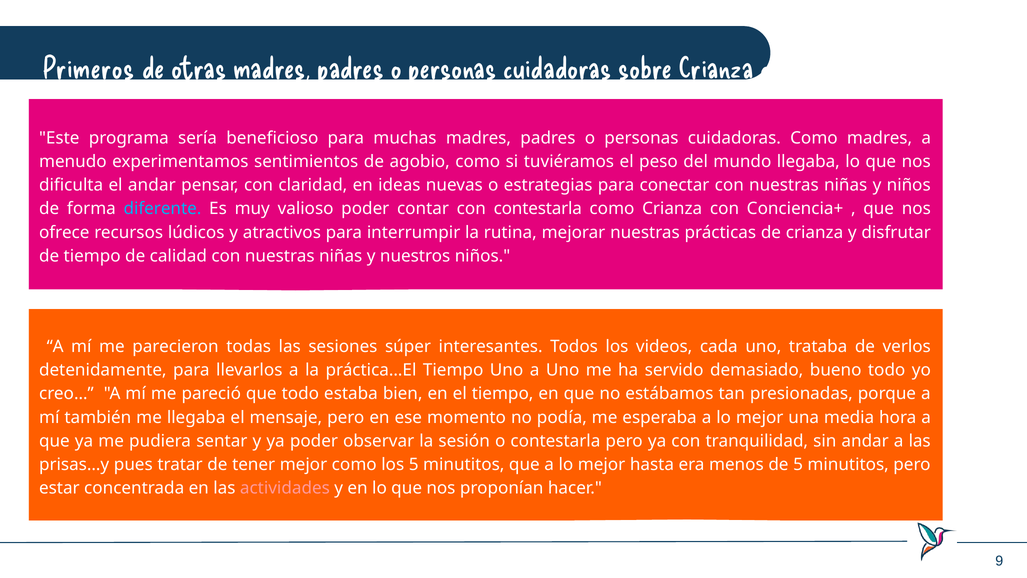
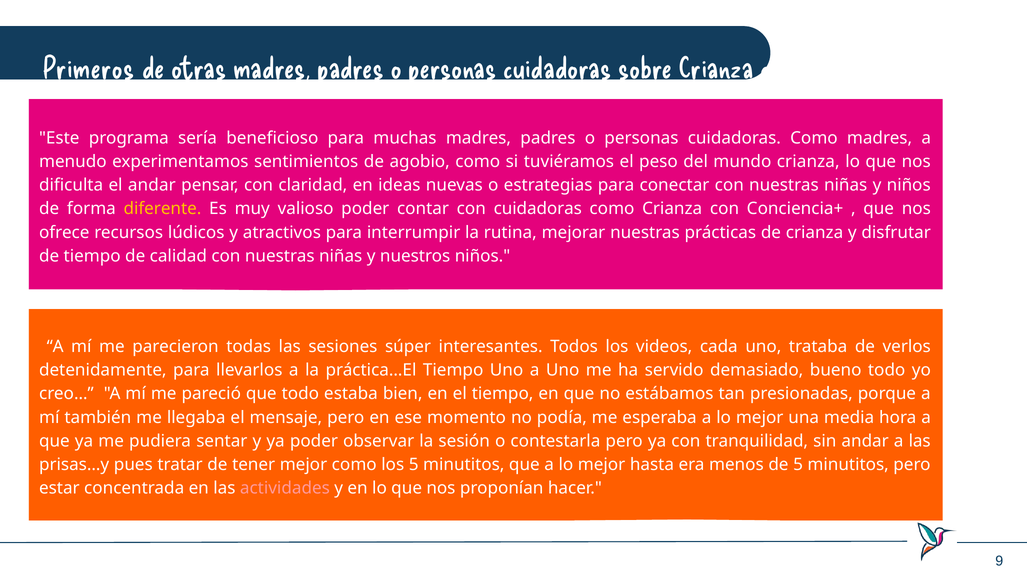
mundo llegaba: llegaba -> crianza
diferente colour: light blue -> yellow
con contestarla: contestarla -> cuidadoras
